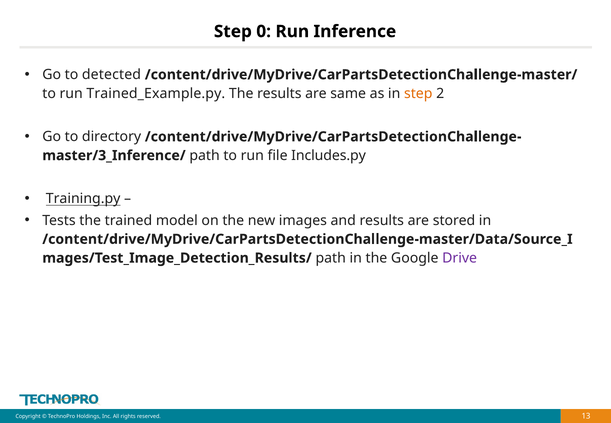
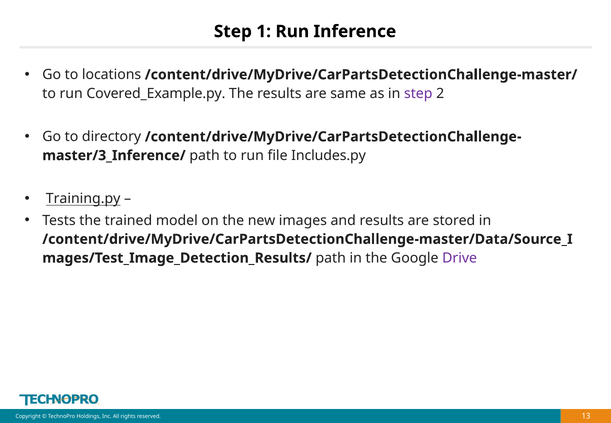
0: 0 -> 1
detected: detected -> locations
Trained_Example.py: Trained_Example.py -> Covered_Example.py
step at (418, 93) colour: orange -> purple
